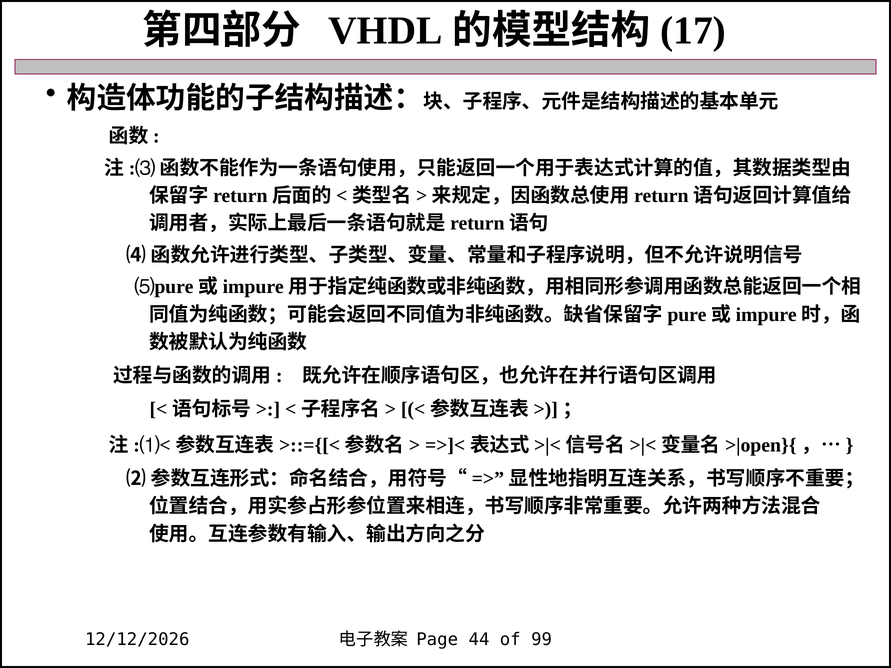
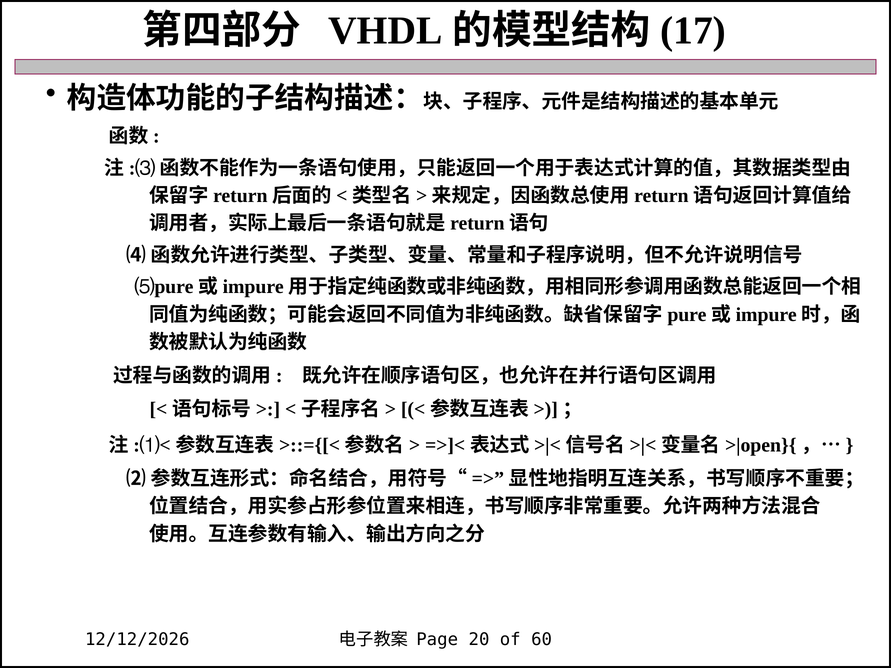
44: 44 -> 20
99: 99 -> 60
